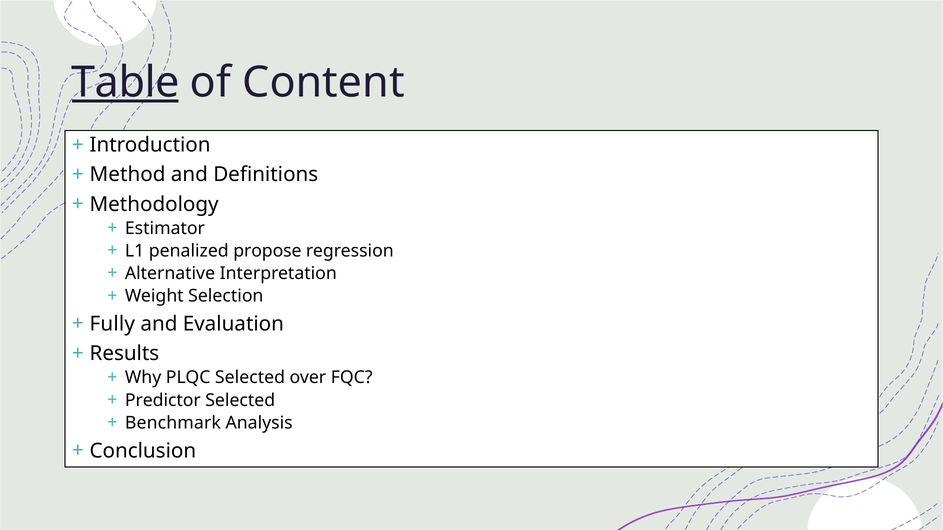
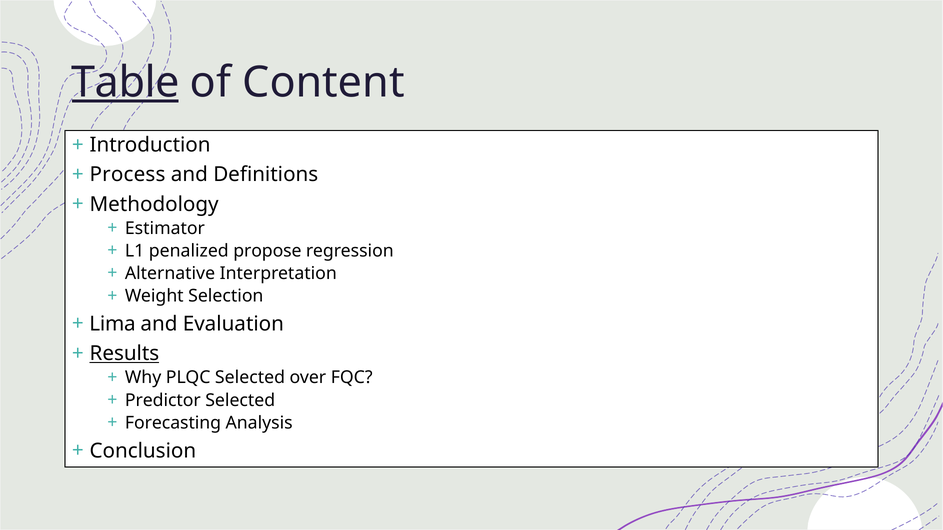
Method: Method -> Process
Fully: Fully -> Lima
Results underline: none -> present
Benchmark: Benchmark -> Forecasting
